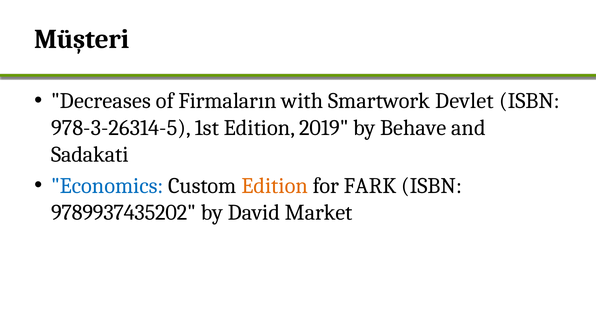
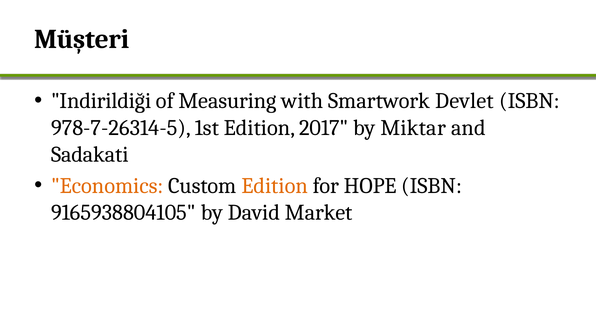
Decreases: Decreases -> Indirildiği
Firmaların: Firmaların -> Measuring
978-3-26314-5: 978-3-26314-5 -> 978-7-26314-5
2019: 2019 -> 2017
Behave: Behave -> Miktar
Economics colour: blue -> orange
FARK: FARK -> HOPE
9789937435202: 9789937435202 -> 9165938804105
